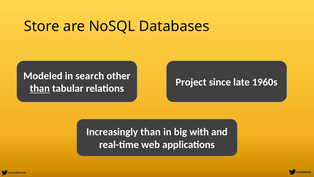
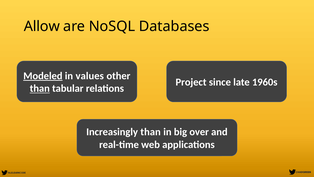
Store: Store -> Allow
Modeled underline: none -> present
search: search -> values
with: with -> over
